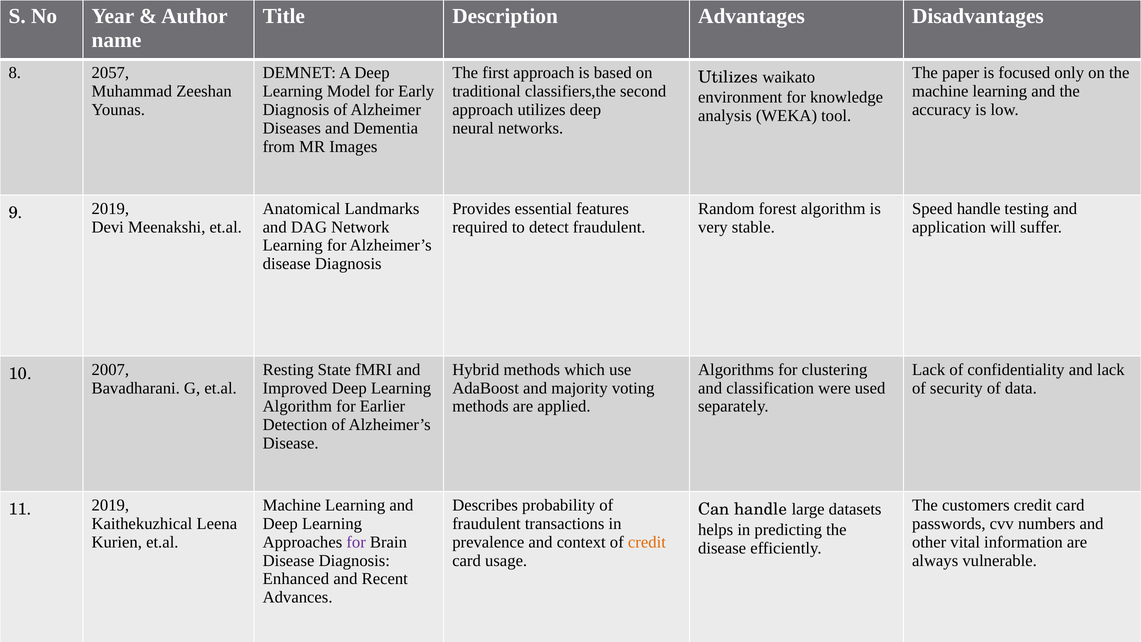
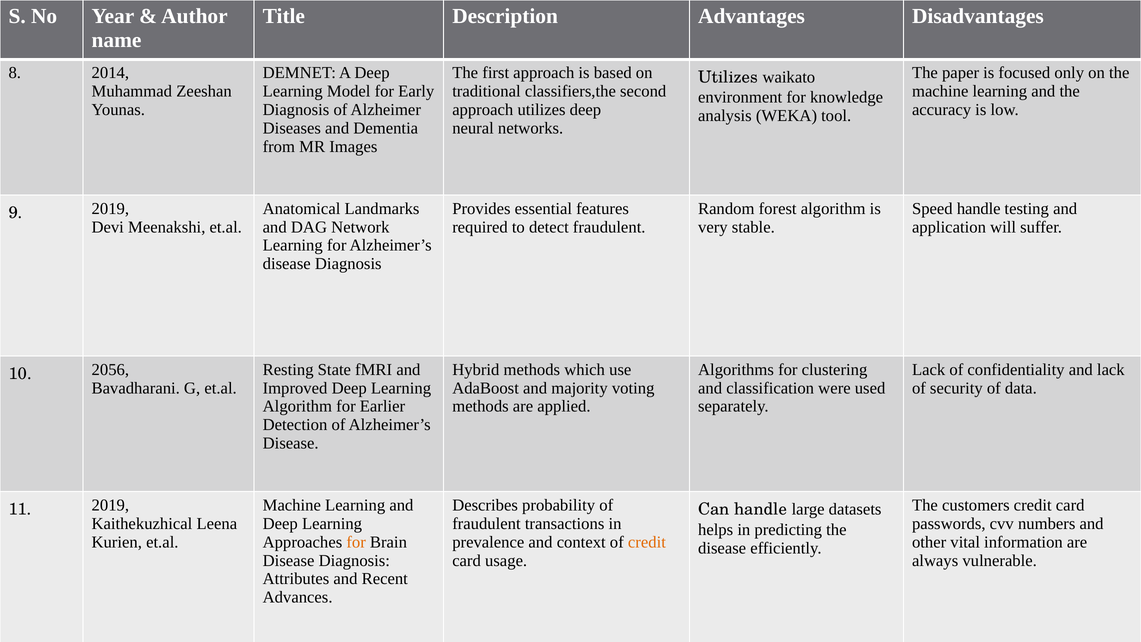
2057: 2057 -> 2014
2007: 2007 -> 2056
for at (356, 542) colour: purple -> orange
Enhanced: Enhanced -> Attributes
